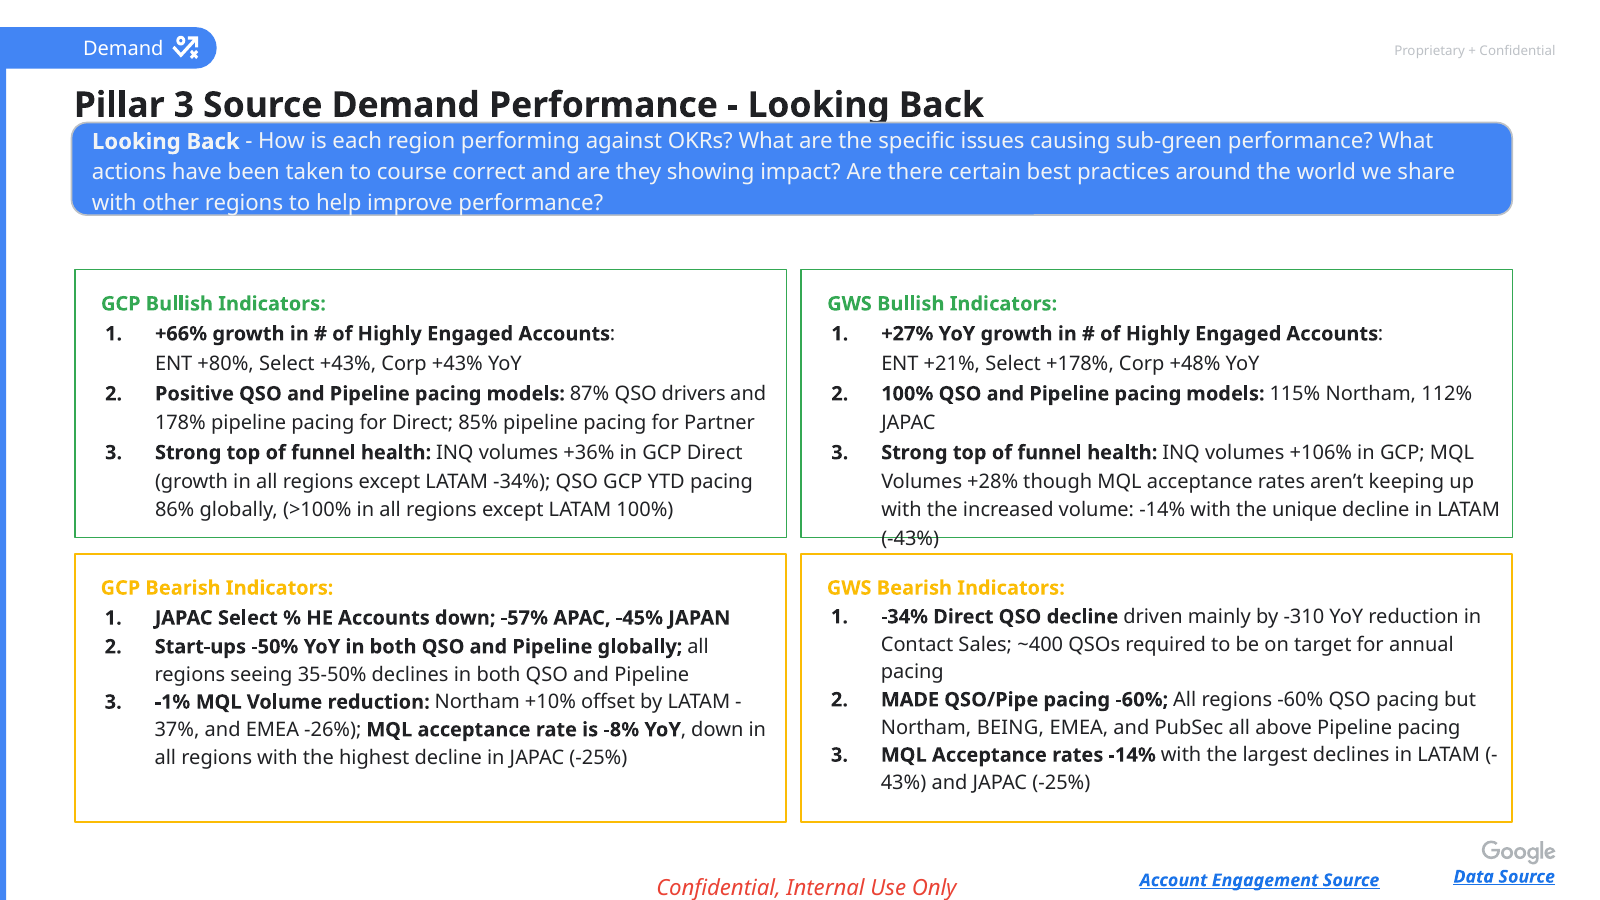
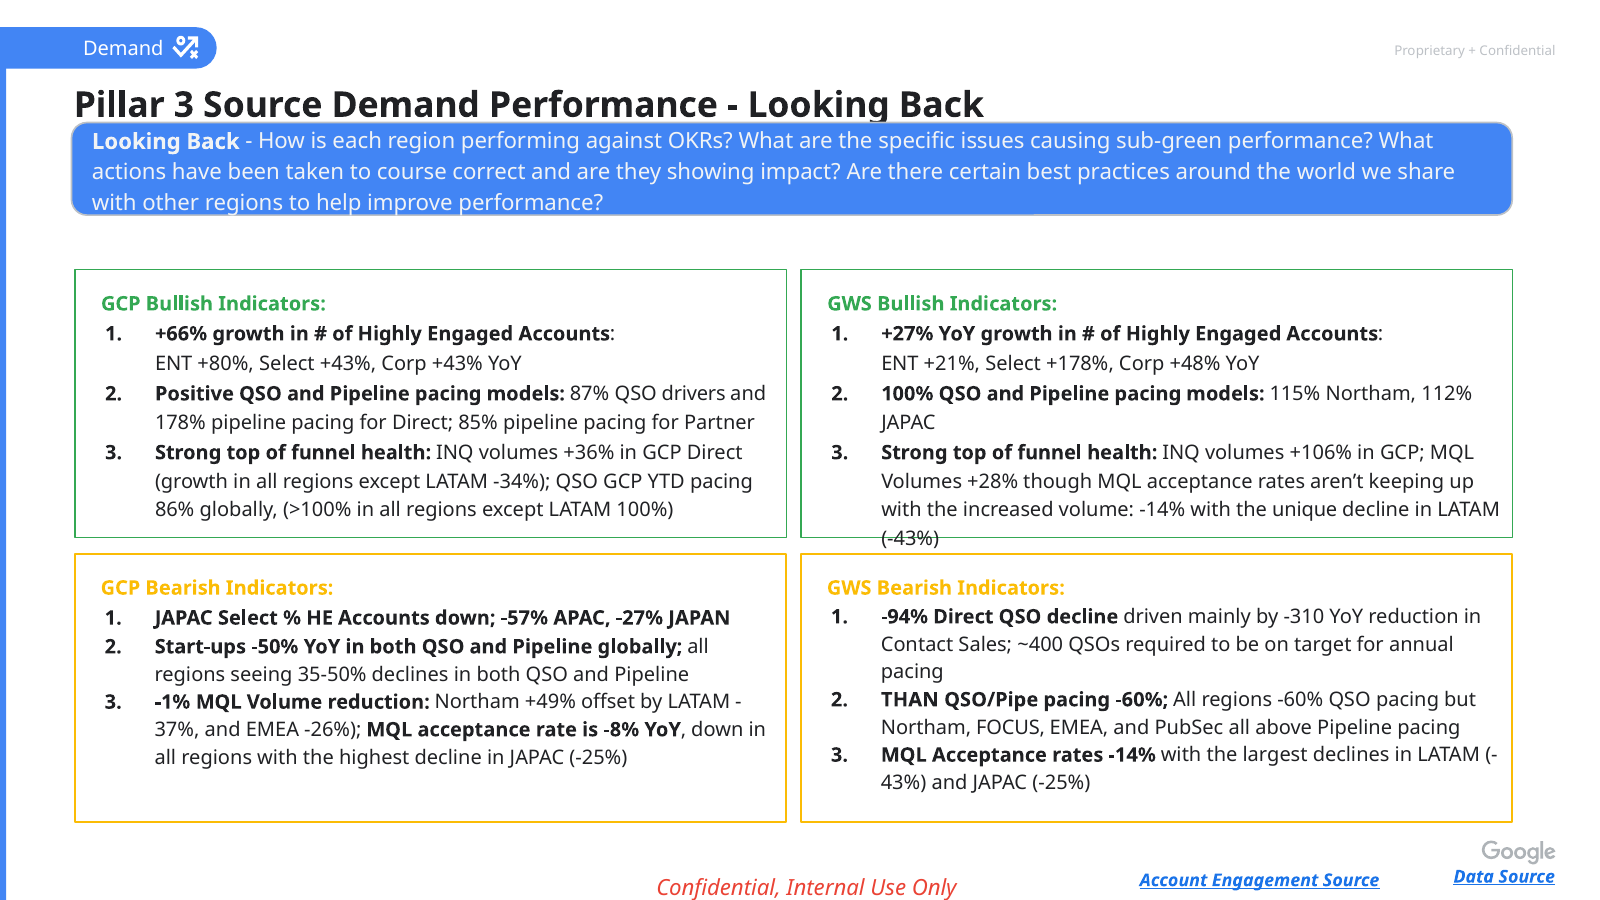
-34% at (905, 617): -34% -> -94%
-45%: -45% -> -27%
MADE: MADE -> THAN
+10%: +10% -> +49%
BEING: BEING -> FOCUS
